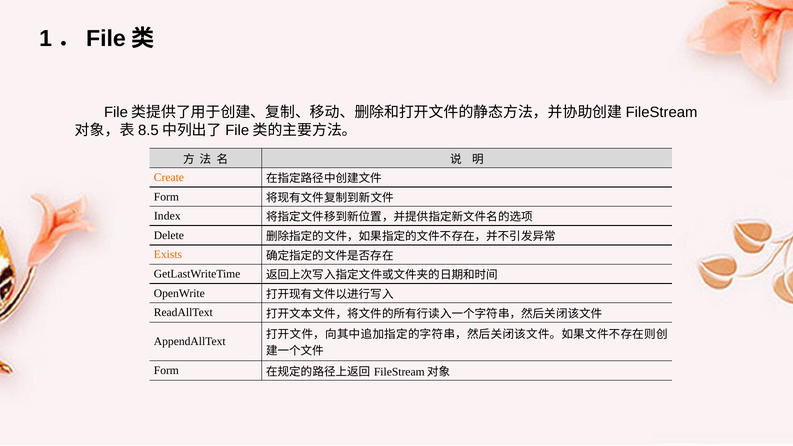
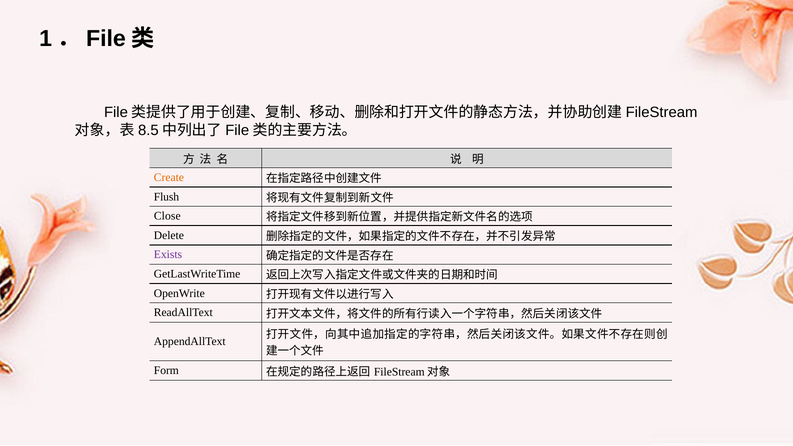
Form at (166, 197): Form -> Flush
Index: Index -> Close
Exists colour: orange -> purple
